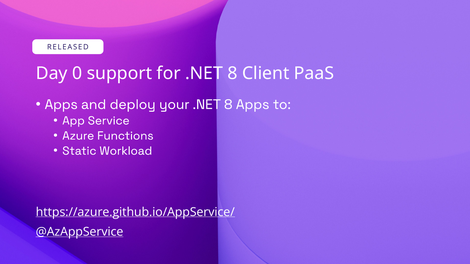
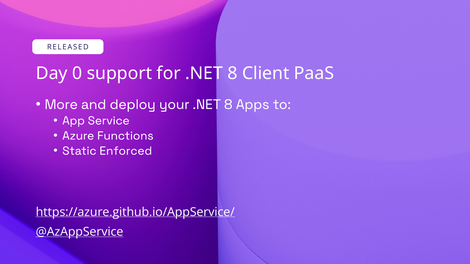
Apps at (61, 105): Apps -> More
Workload: Workload -> Enforced
